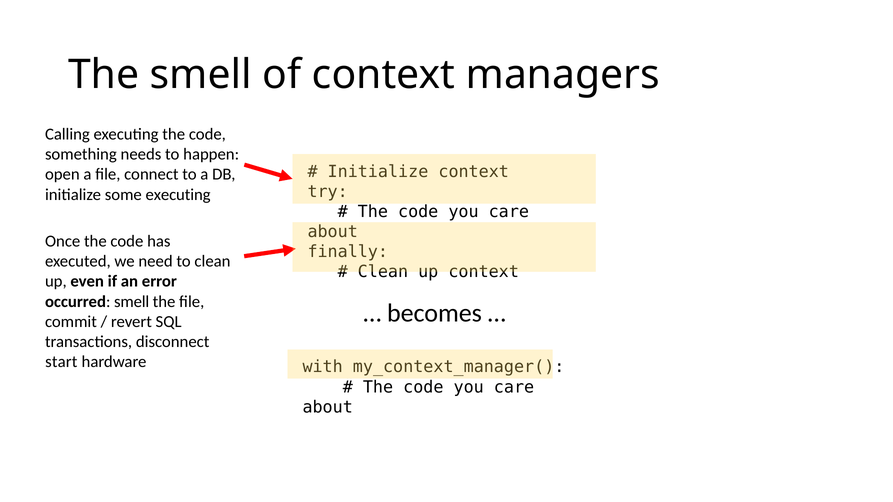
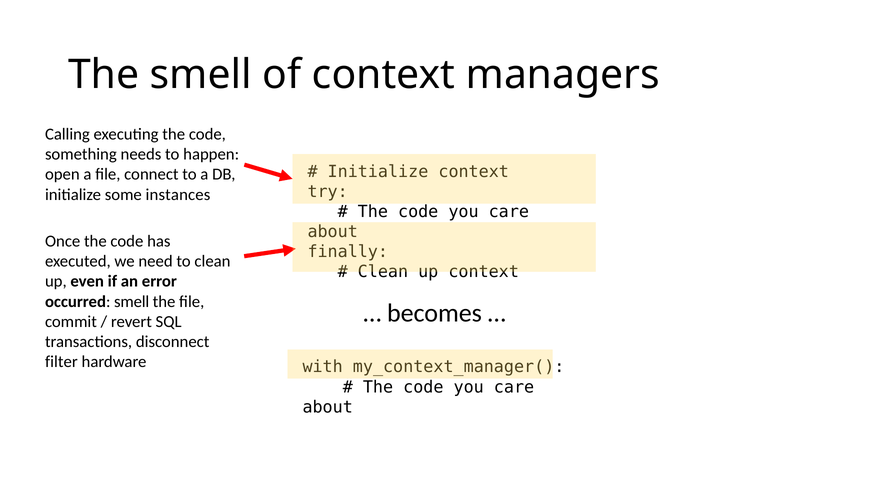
some executing: executing -> instances
start: start -> filter
